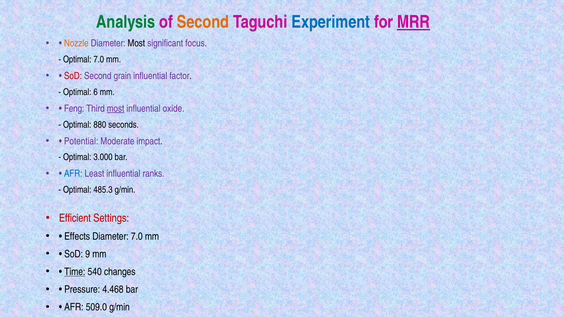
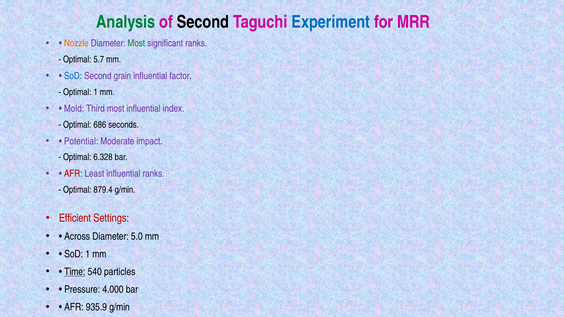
Second at (203, 22) colour: orange -> black
MRR underline: present -> none
Most at (136, 43) colour: black -> green
significant focus: focus -> ranks
Optimal 7.0: 7.0 -> 5.7
SoD at (73, 76) colour: red -> blue
Optimal 6: 6 -> 1
Feng: Feng -> Mold
most at (116, 109) underline: present -> none
oxide: oxide -> index
880: 880 -> 686
3.000: 3.000 -> 6.328
AFR at (73, 174) colour: blue -> red
485.3: 485.3 -> 879.4
Effects: Effects -> Across
Diameter 7.0: 7.0 -> 5.0
SoD 9: 9 -> 1
changes: changes -> particles
4.468: 4.468 -> 4.000
509.0: 509.0 -> 935.9
